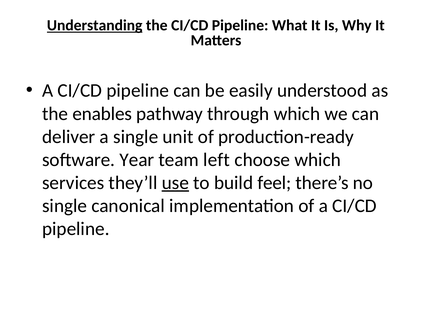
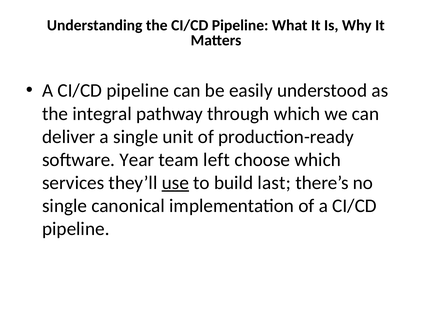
Understanding underline: present -> none
enables: enables -> integral
feel: feel -> last
